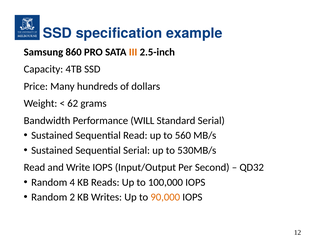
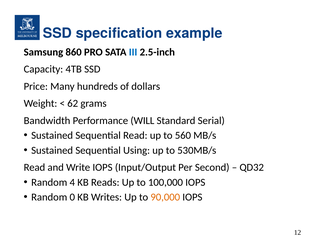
III colour: orange -> blue
Sequential Serial: Serial -> Using
2: 2 -> 0
